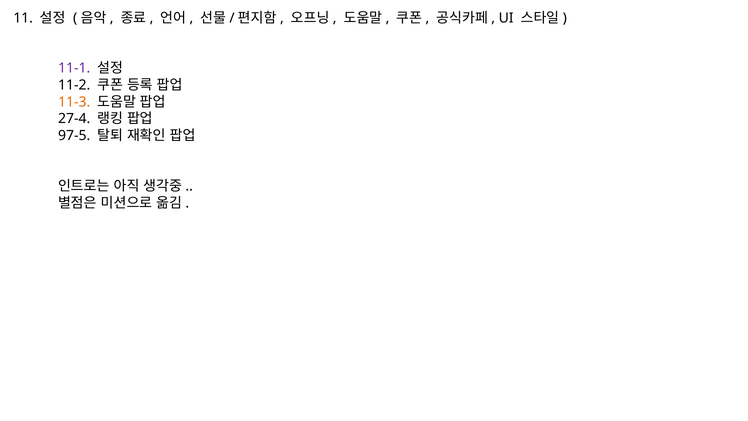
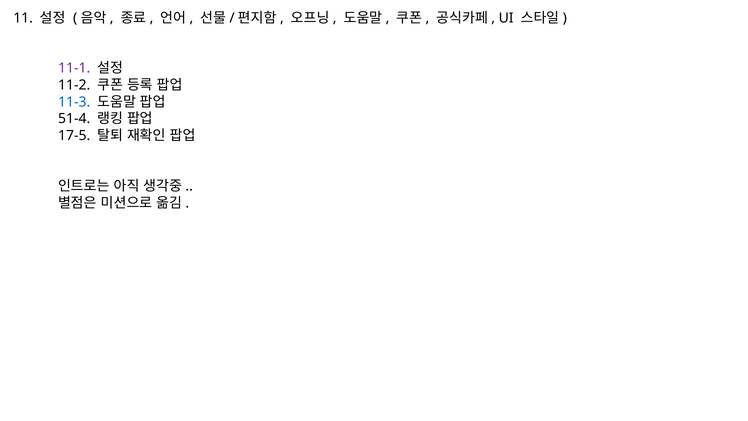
11-3 colour: orange -> blue
27-4: 27-4 -> 51-4
97-5: 97-5 -> 17-5
